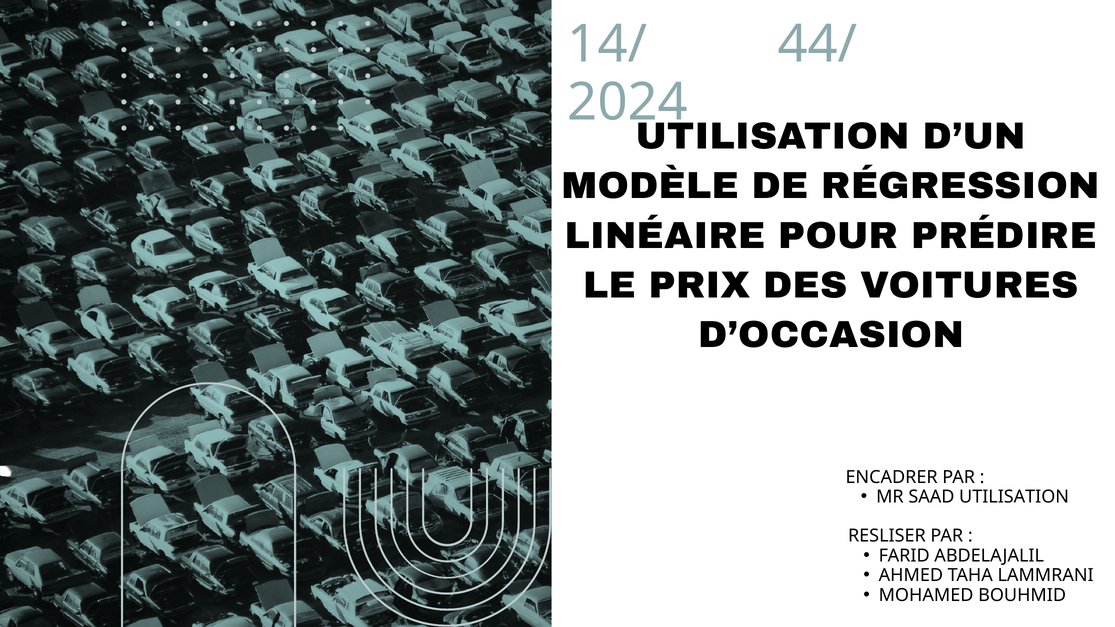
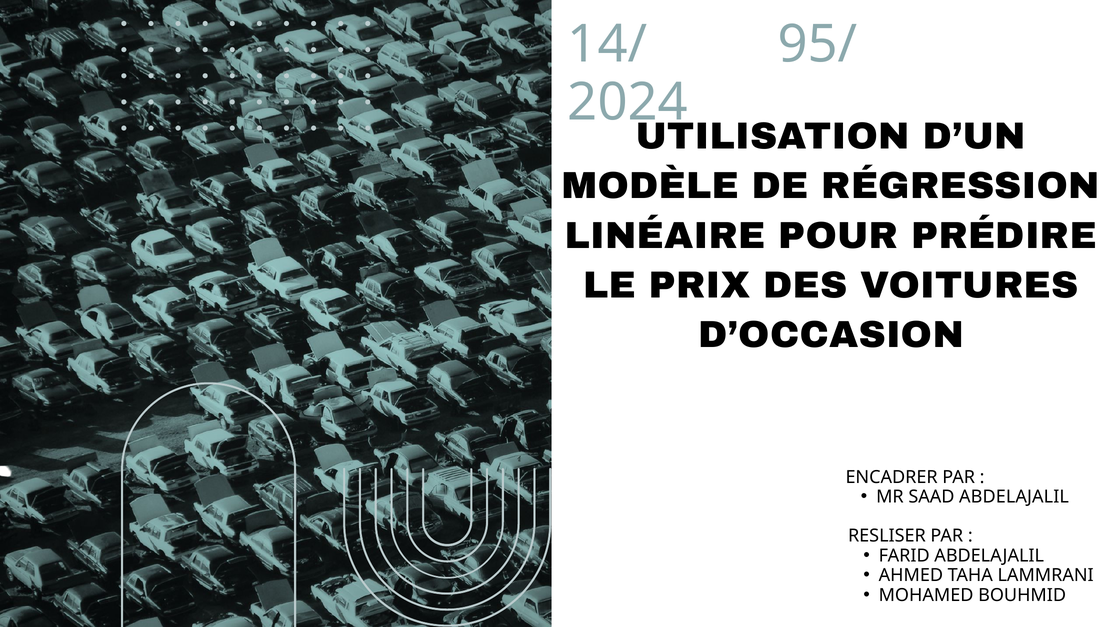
44/: 44/ -> 95/
SAAD UTILISATION: UTILISATION -> ABDELAJALIL
